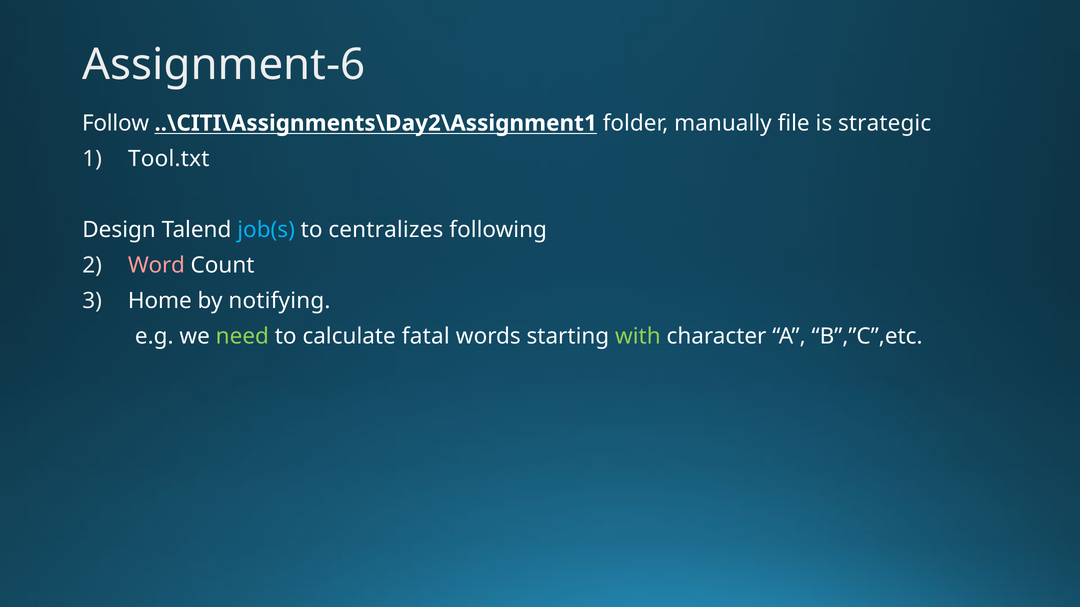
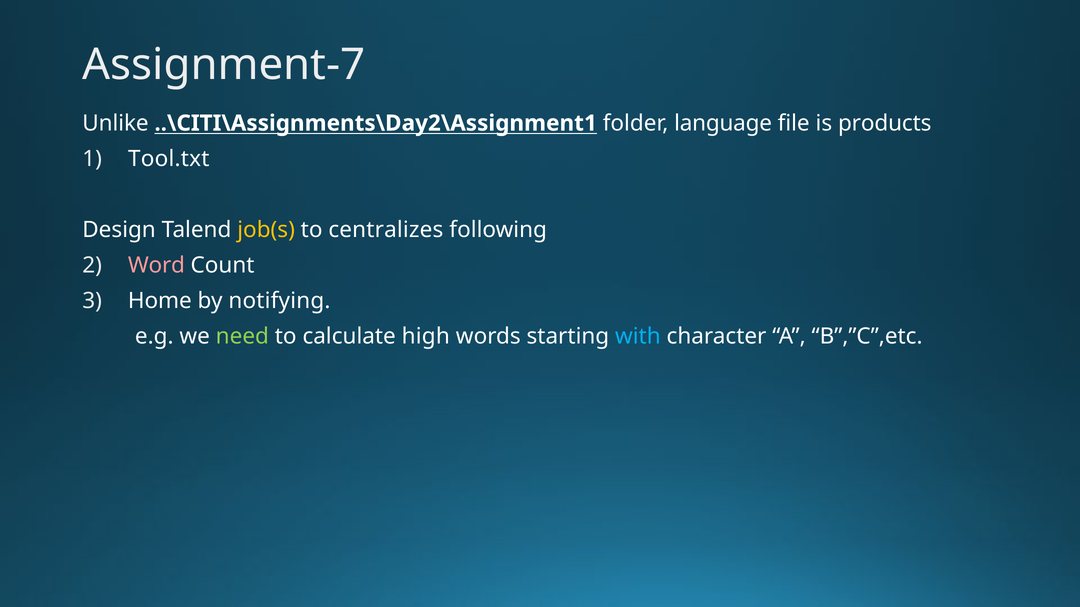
Assignment-6: Assignment-6 -> Assignment-7
Follow: Follow -> Unlike
manually: manually -> language
strategic: strategic -> products
job(s colour: light blue -> yellow
fatal: fatal -> high
with colour: light green -> light blue
